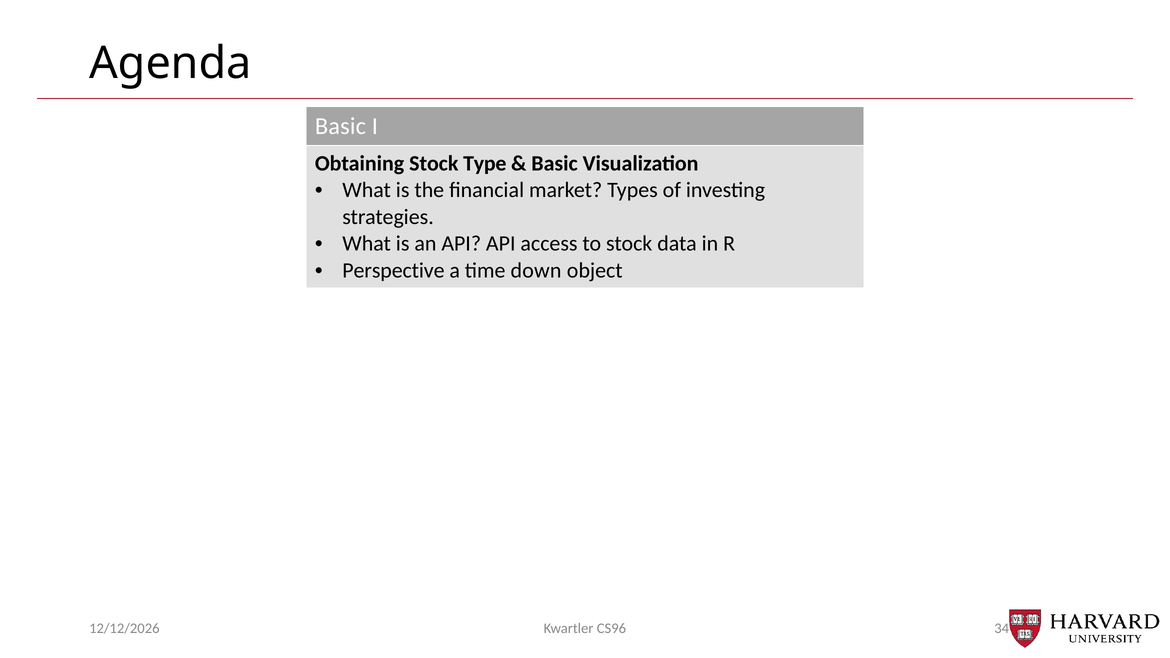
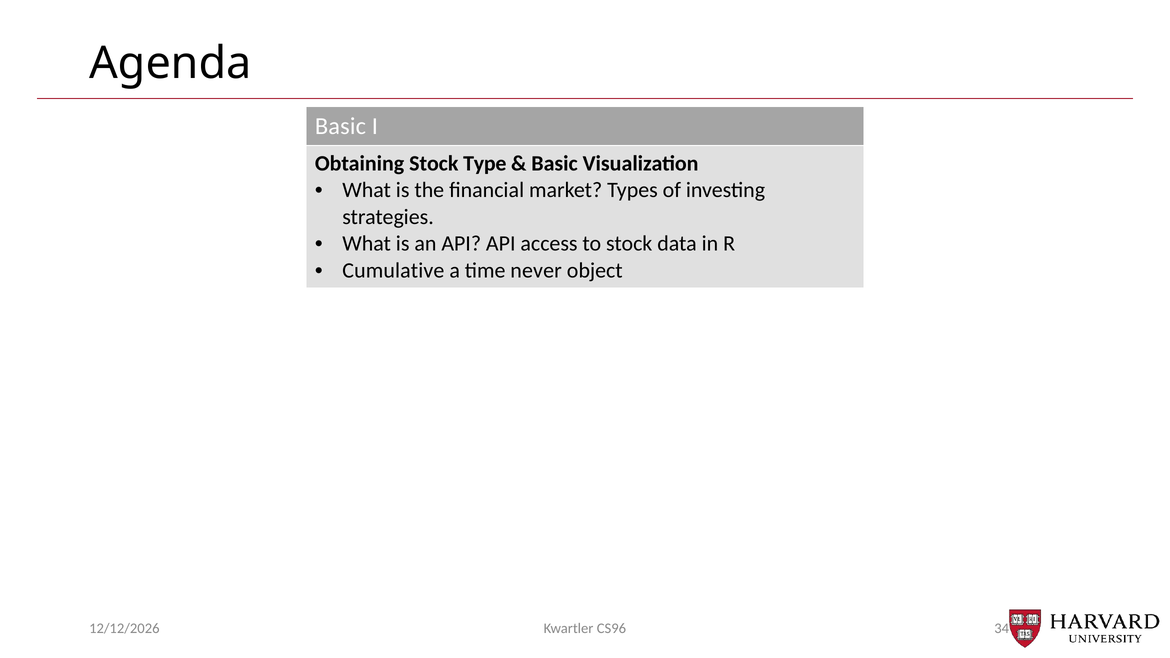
Perspective: Perspective -> Cumulative
down: down -> never
